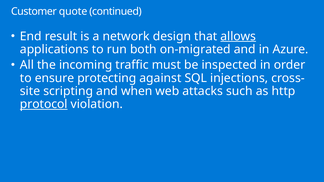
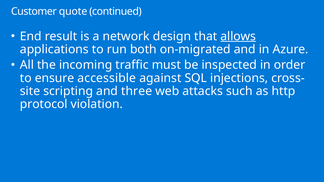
protecting: protecting -> accessible
when: when -> three
protocol underline: present -> none
